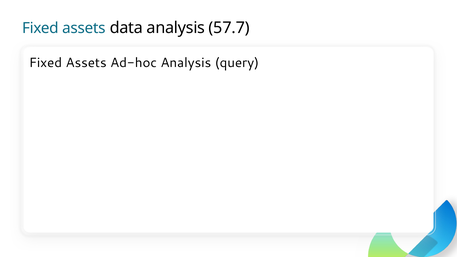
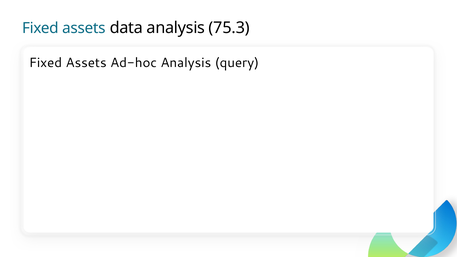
57.7: 57.7 -> 75.3
